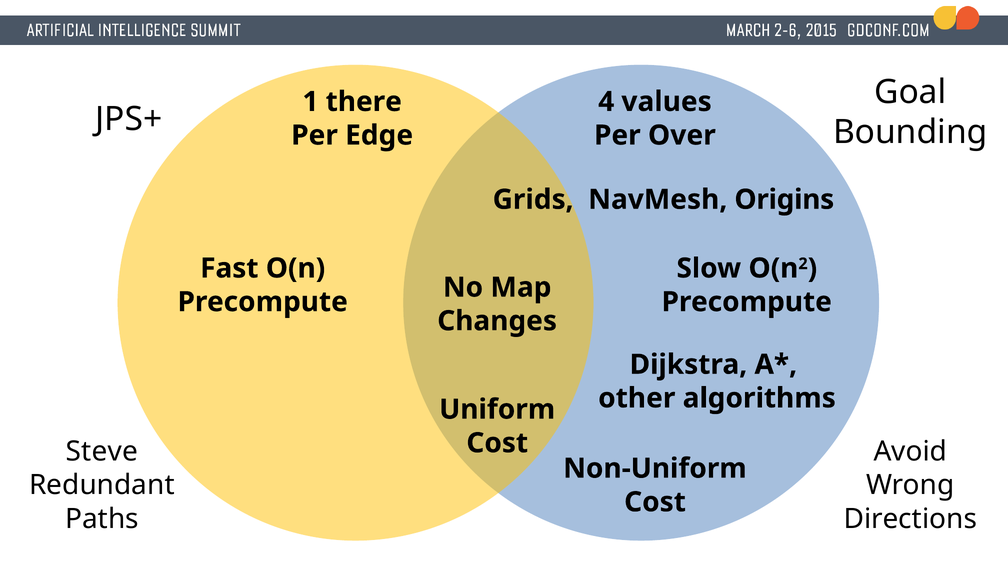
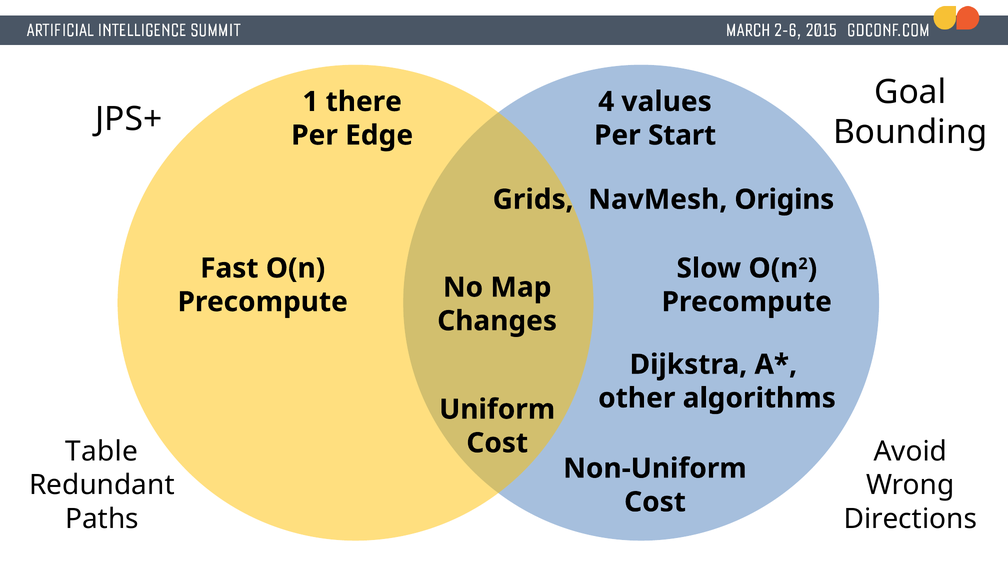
Over: Over -> Start
Steve: Steve -> Table
